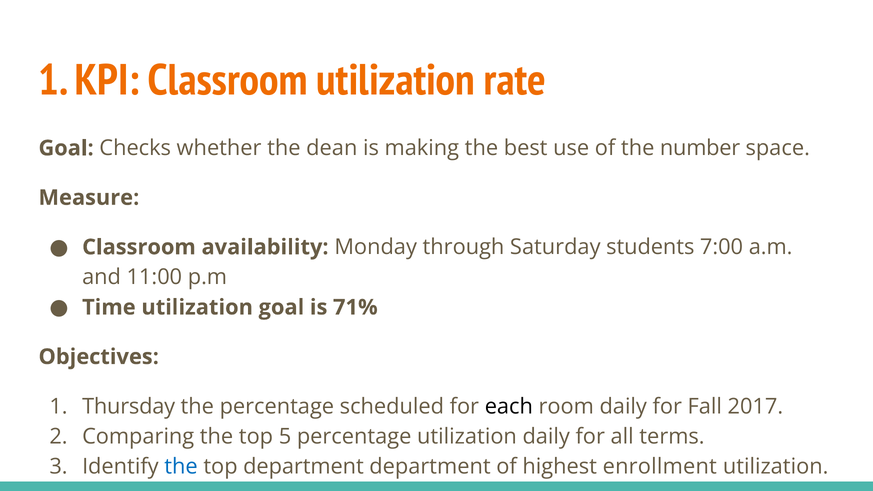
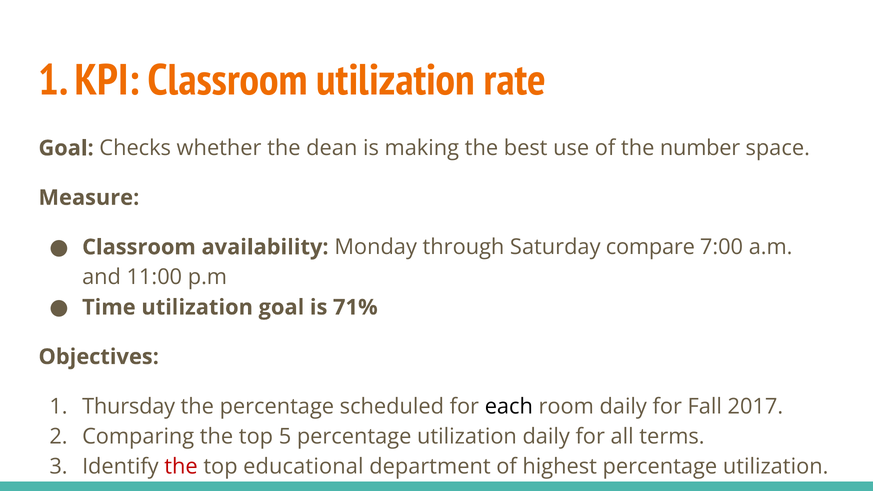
students: students -> compare
the at (181, 467) colour: blue -> red
top department: department -> educational
highest enrollment: enrollment -> percentage
